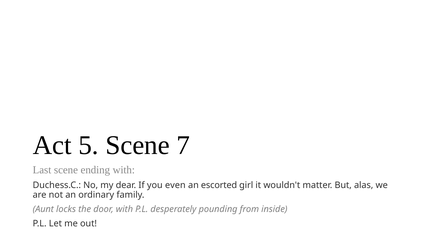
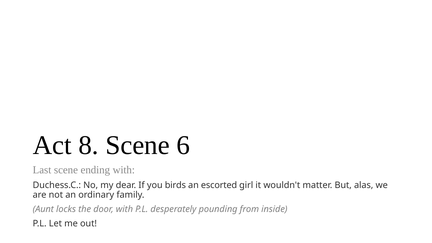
5: 5 -> 8
7: 7 -> 6
even: even -> birds
